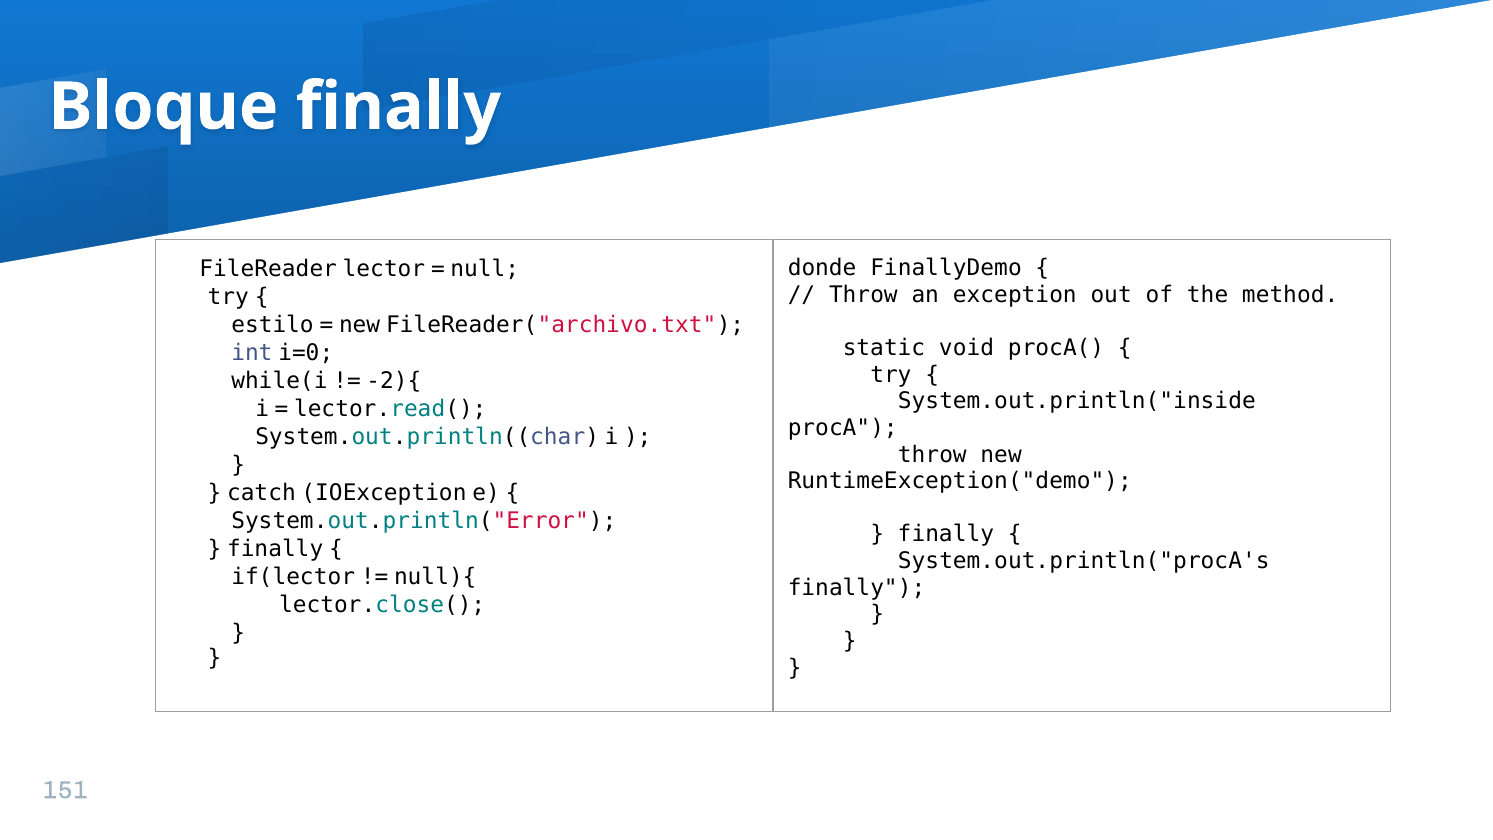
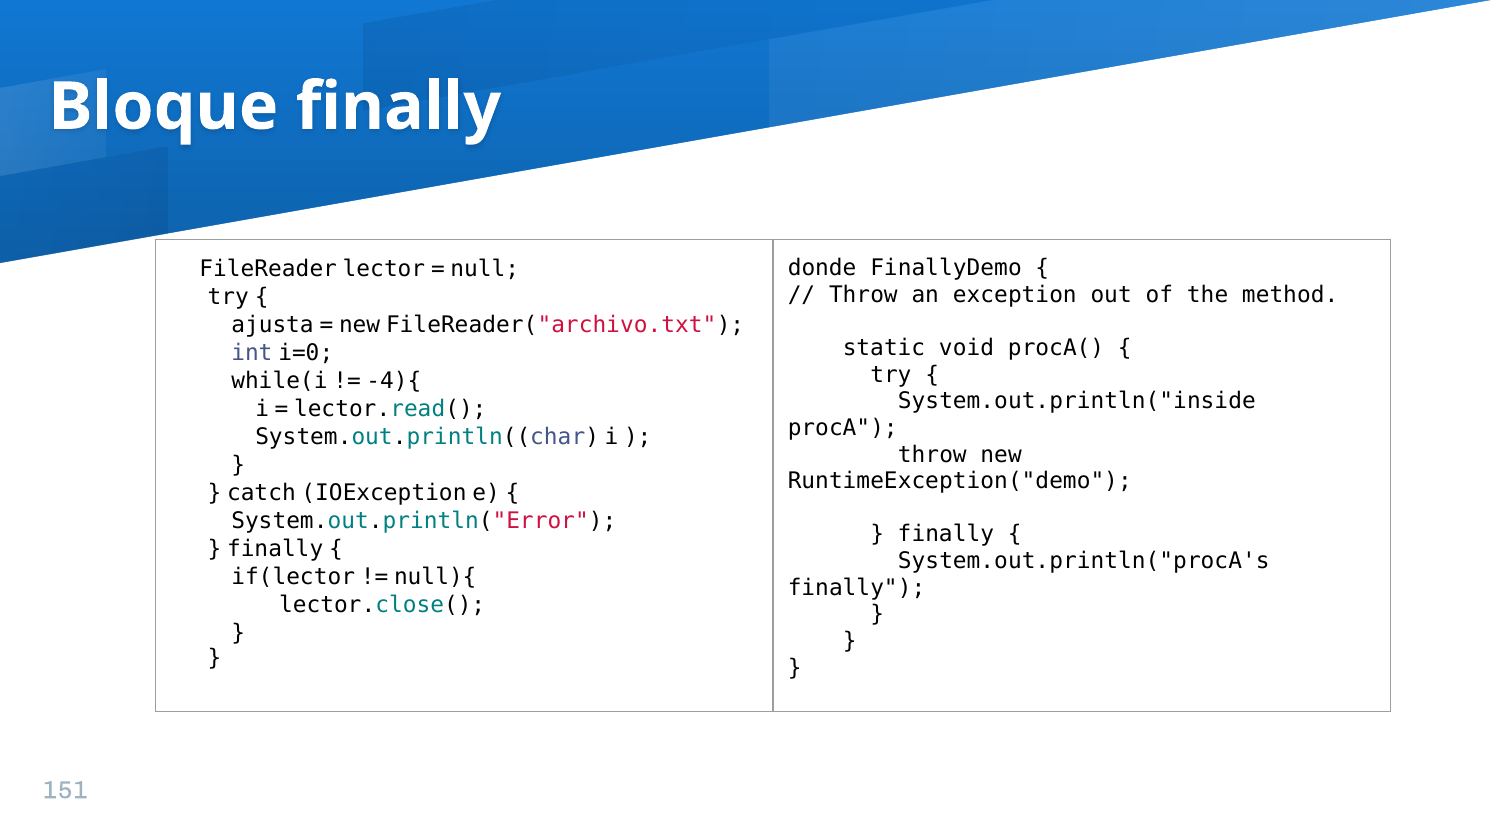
estilo: estilo -> ajusta
-2){: -2){ -> -4){
